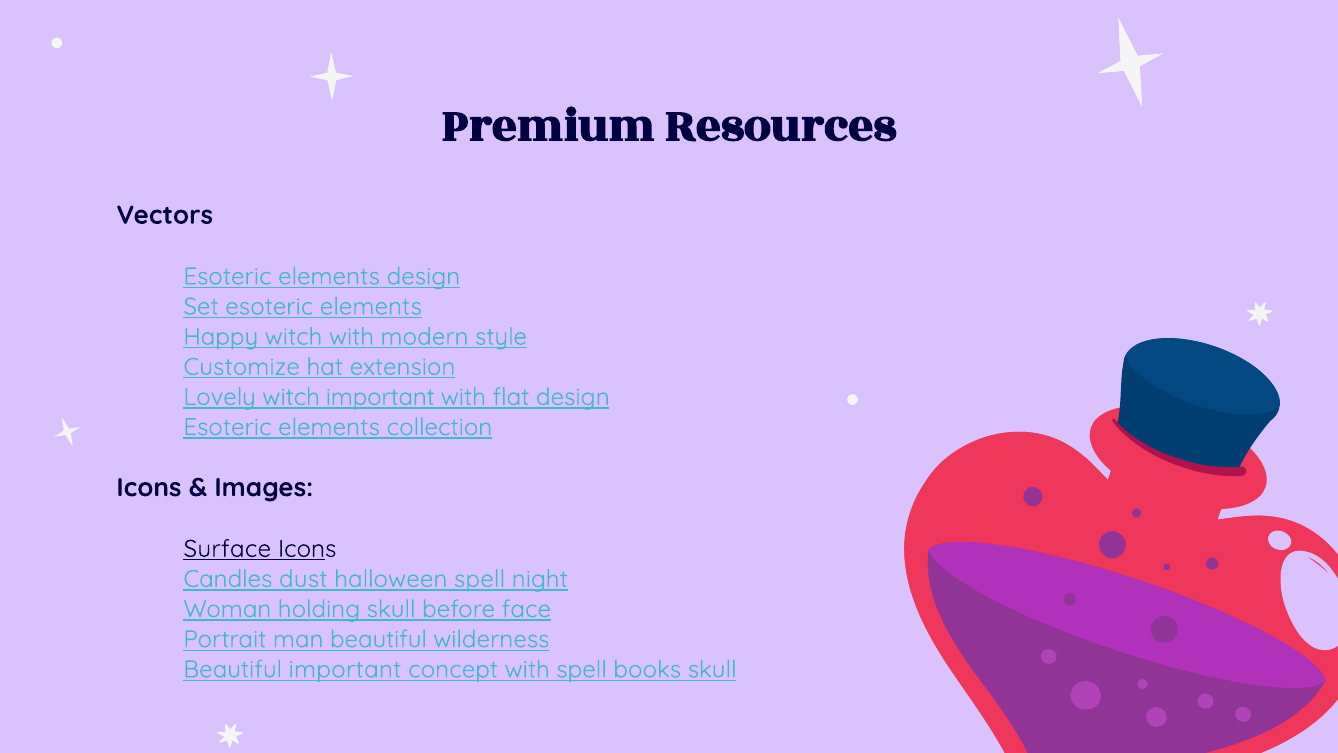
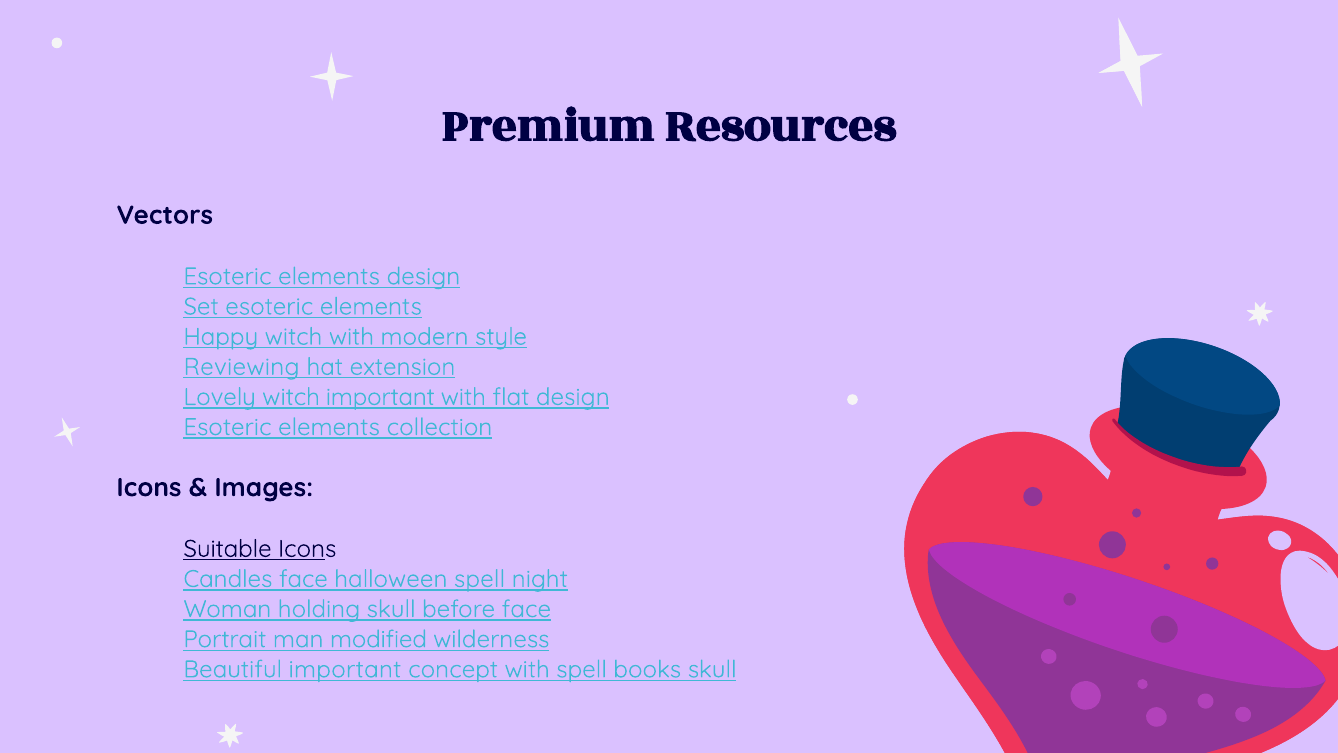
Customize: Customize -> Reviewing
Surface: Surface -> Suitable
Candles dust: dust -> face
man beautiful: beautiful -> modified
